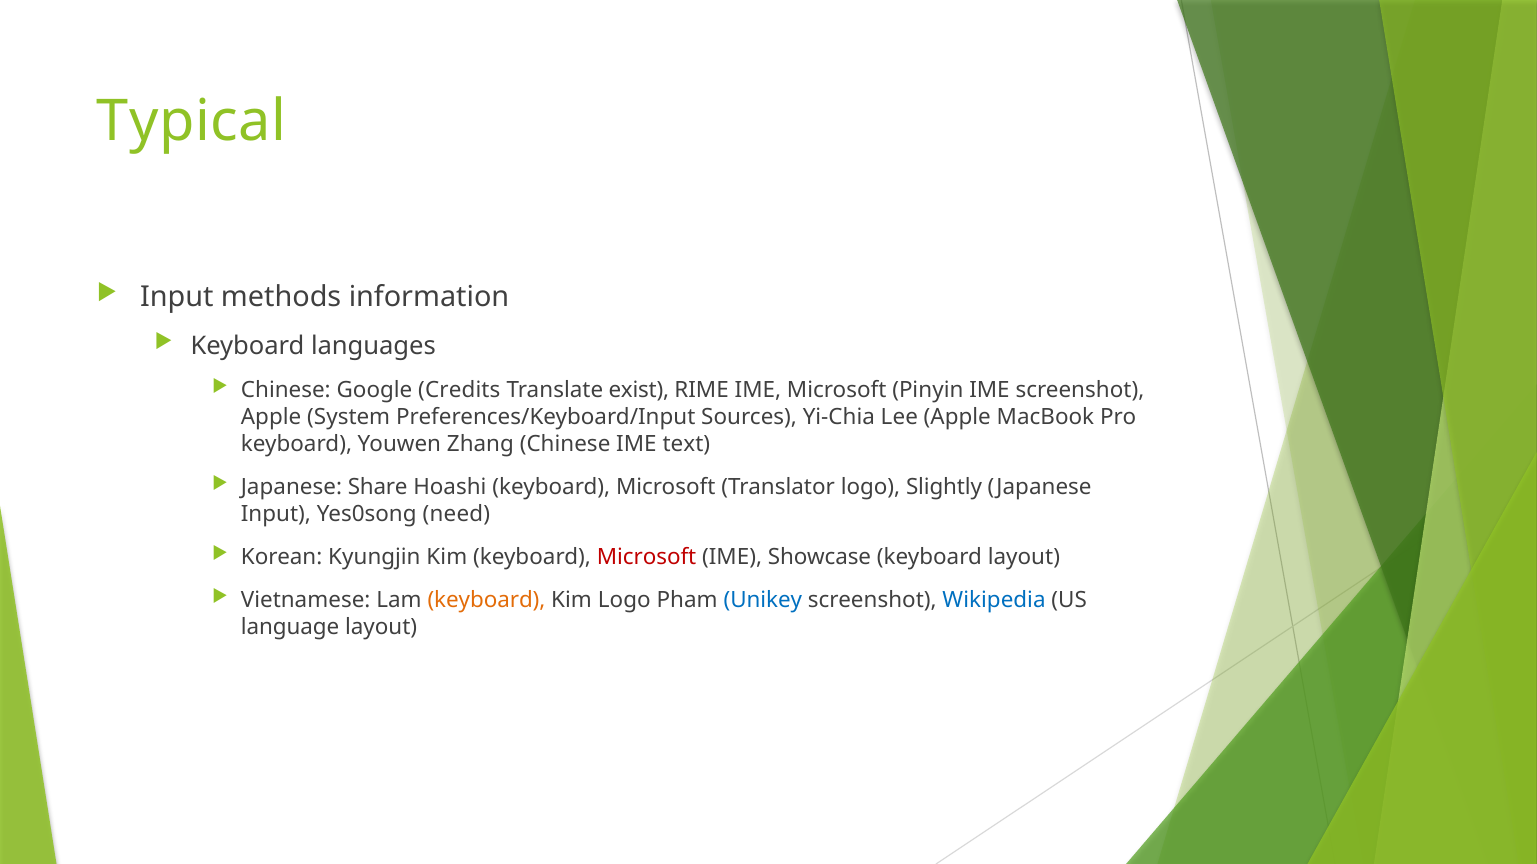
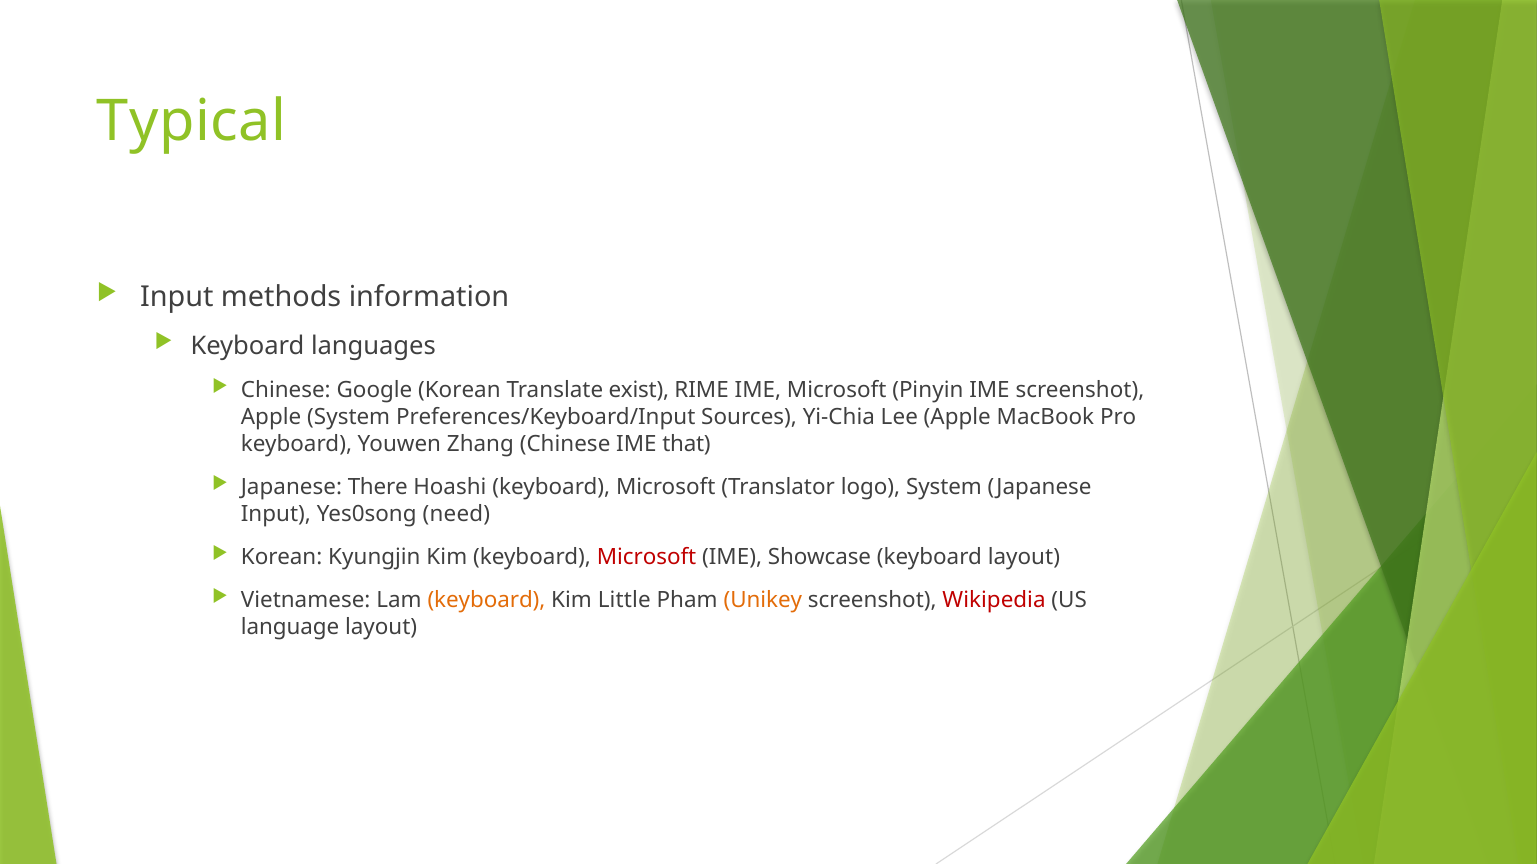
Google Credits: Credits -> Korean
text: text -> that
Share: Share -> There
logo Slightly: Slightly -> System
Kim Logo: Logo -> Little
Unikey colour: blue -> orange
Wikipedia colour: blue -> red
